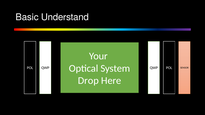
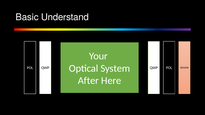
Drop: Drop -> After
